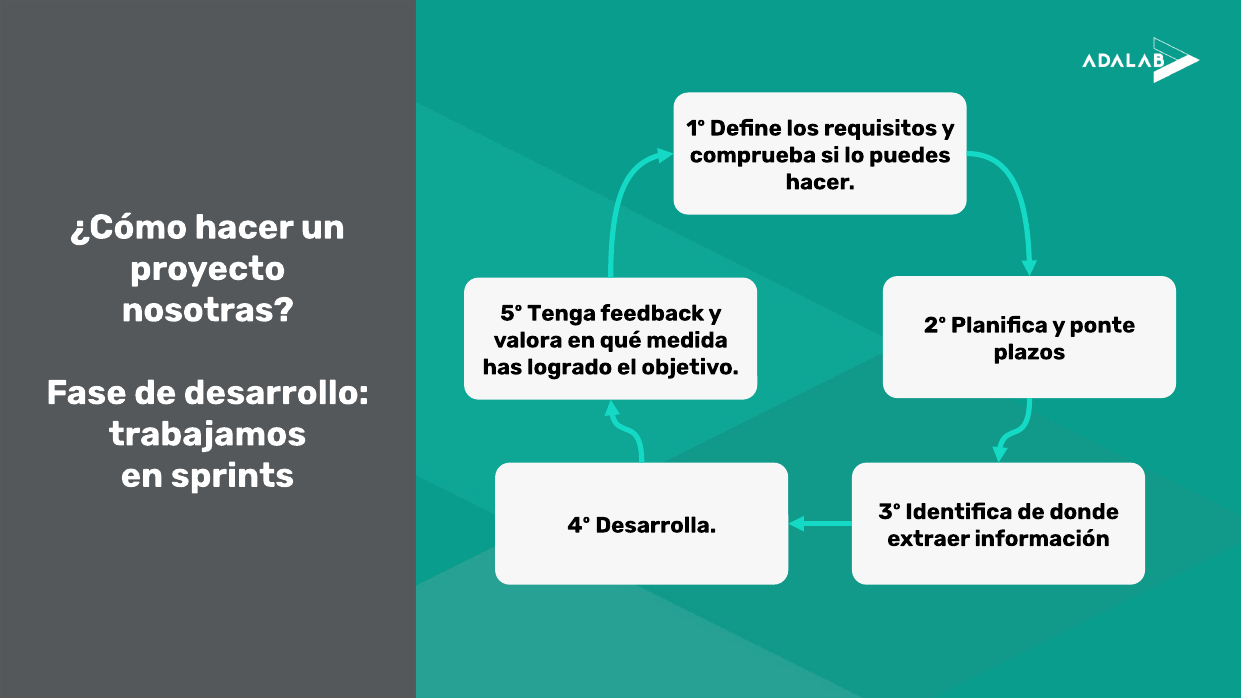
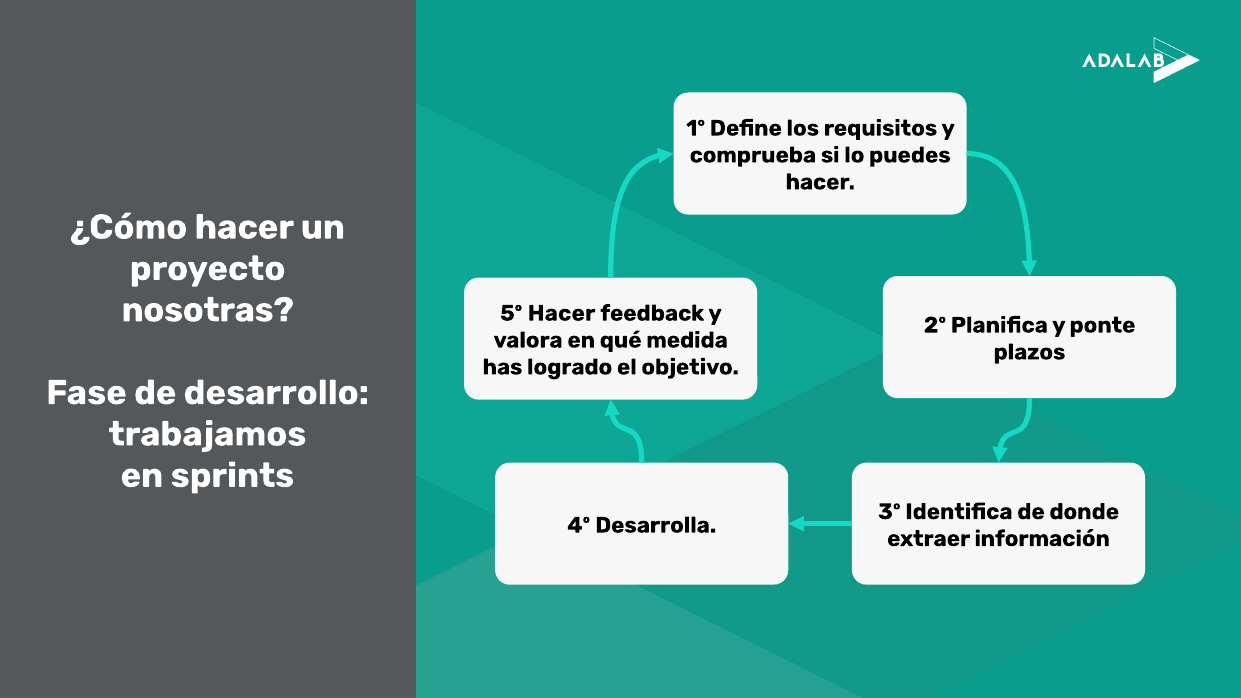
5º Tenga: Tenga -> Hacer
